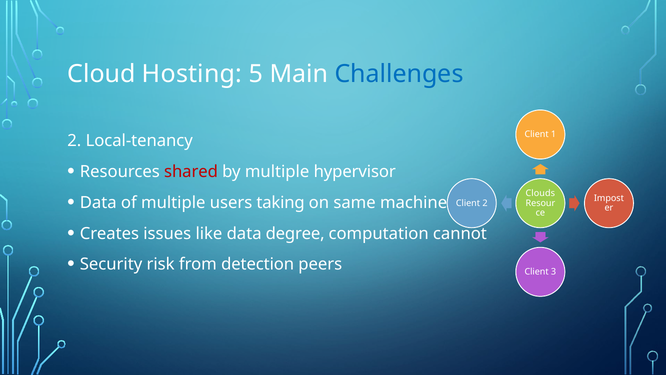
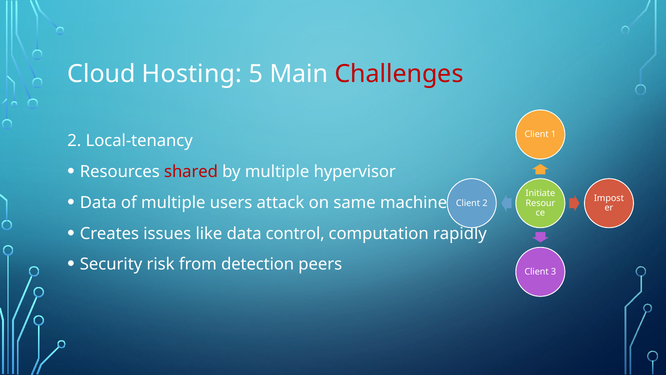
Challenges colour: blue -> red
Clouds: Clouds -> Initiate
taking: taking -> attack
degree: degree -> control
cannot: cannot -> rapidly
